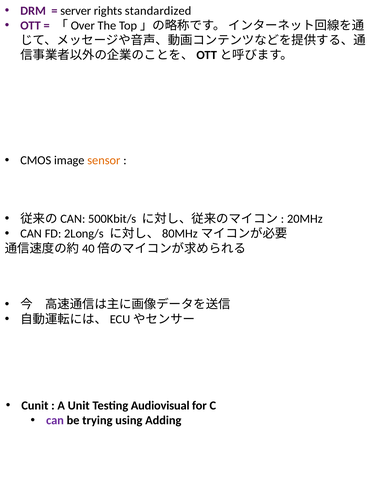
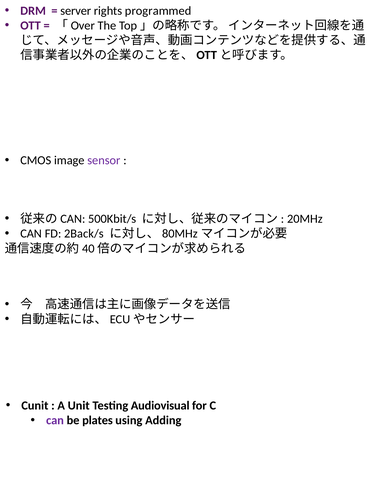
standardized: standardized -> programmed
sensor colour: orange -> purple
2Long/s: 2Long/s -> 2Back/s
trying: trying -> plates
